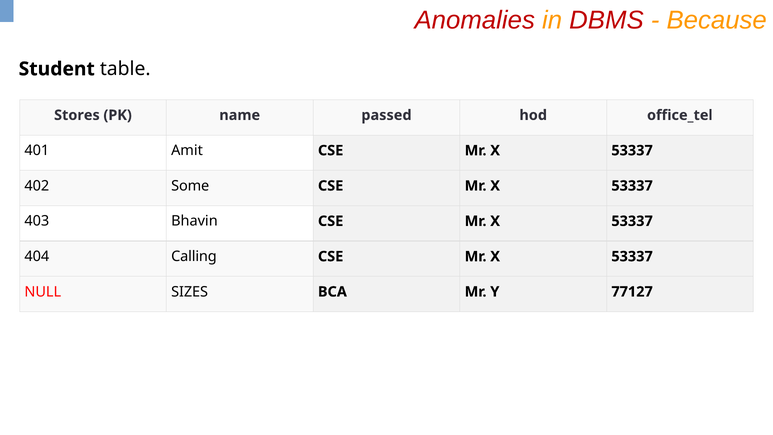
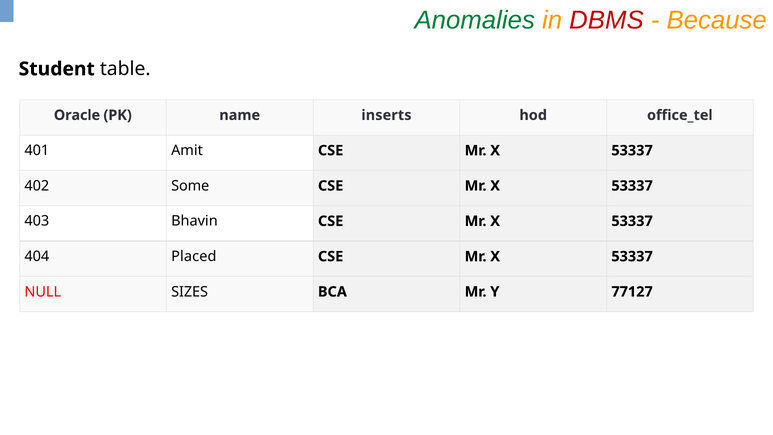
Anomalies colour: red -> green
Stores: Stores -> Oracle
passed: passed -> inserts
Calling: Calling -> Placed
